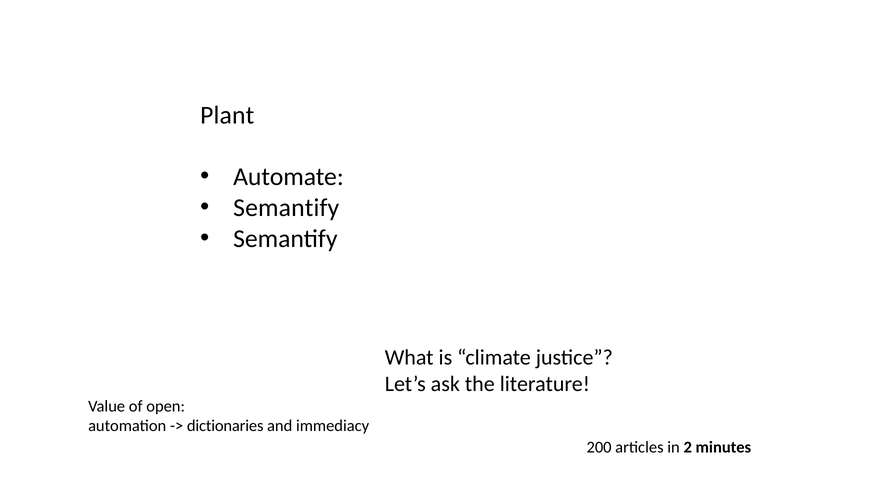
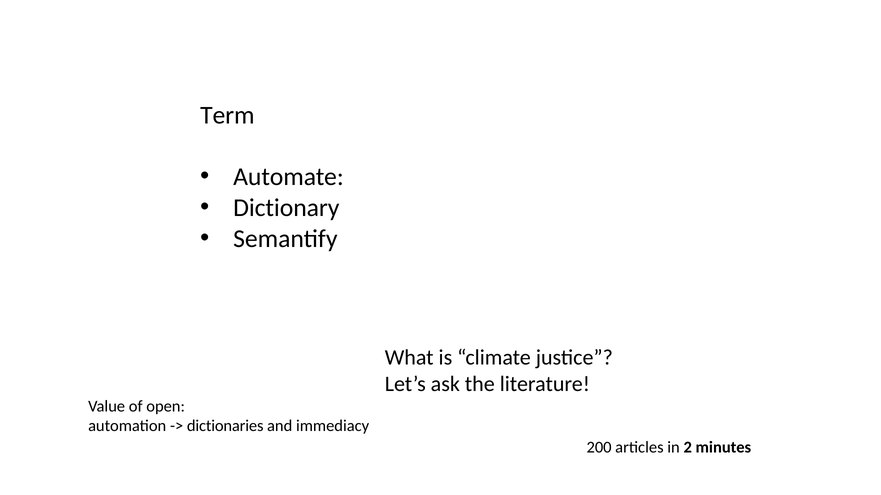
Plant: Plant -> Term
Semantify at (286, 208): Semantify -> Dictionary
